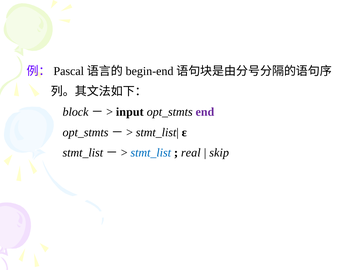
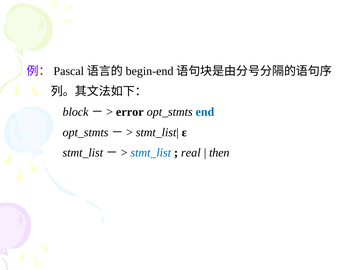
input: input -> error
end colour: purple -> blue
skip: skip -> then
